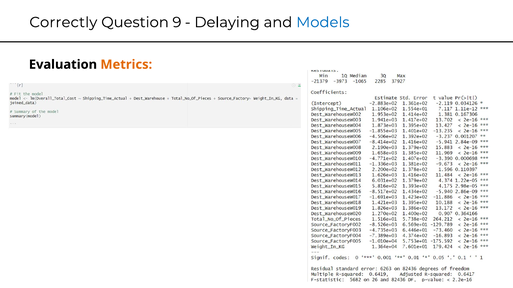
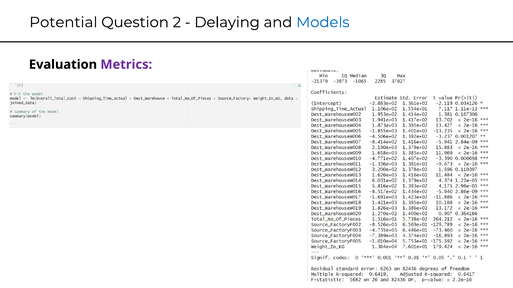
Correctly: Correctly -> Potential
9: 9 -> 2
Metrics colour: orange -> purple
